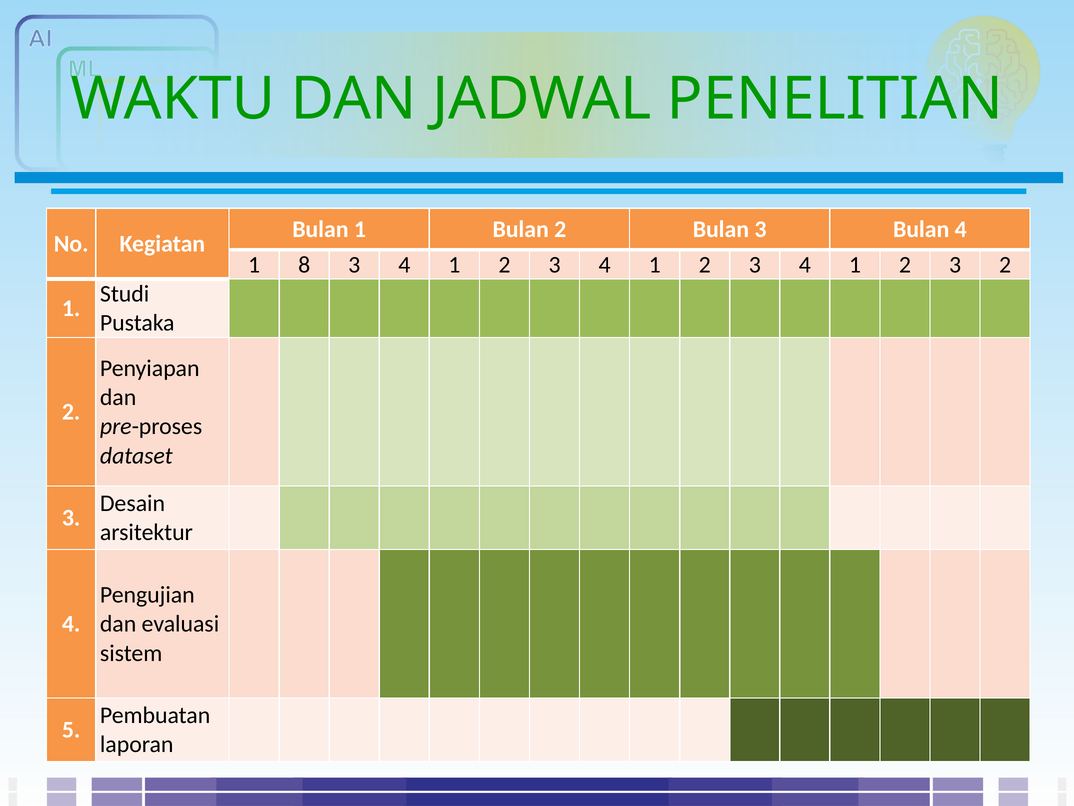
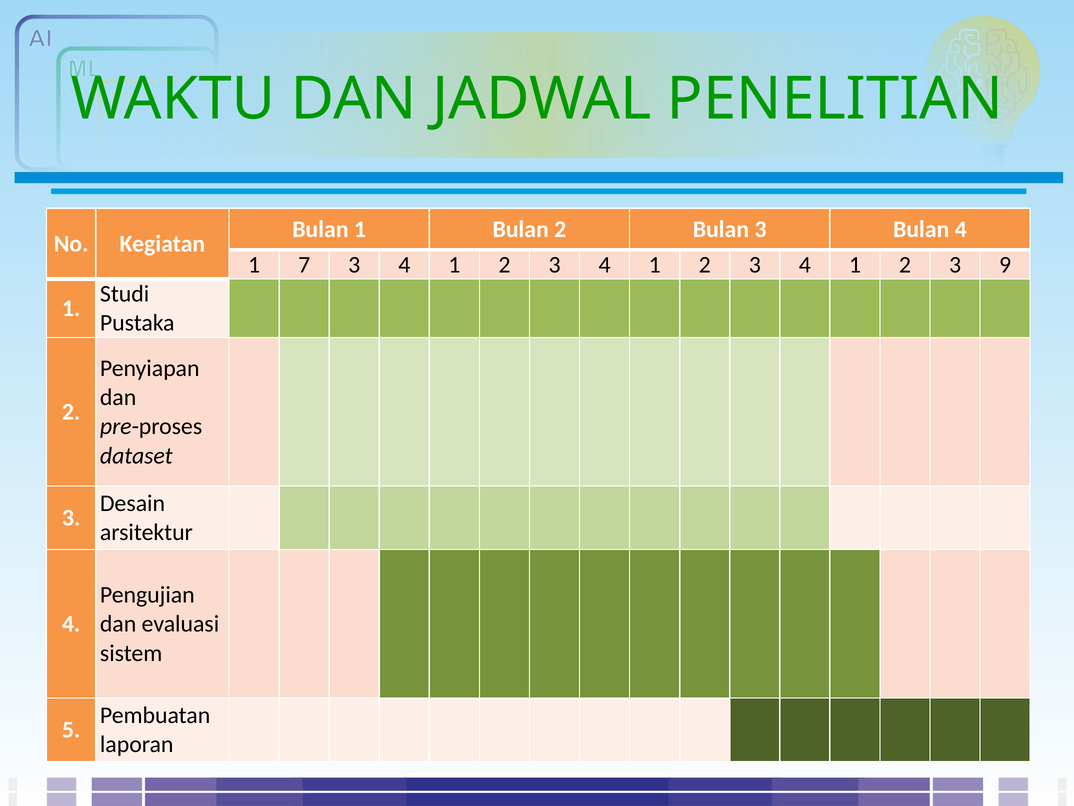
8: 8 -> 7
3 2: 2 -> 9
